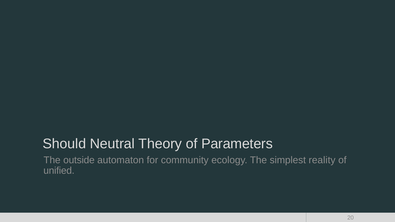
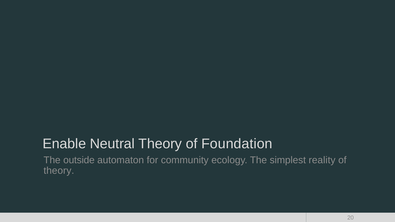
Should: Should -> Enable
Parameters: Parameters -> Foundation
unified at (59, 171): unified -> theory
